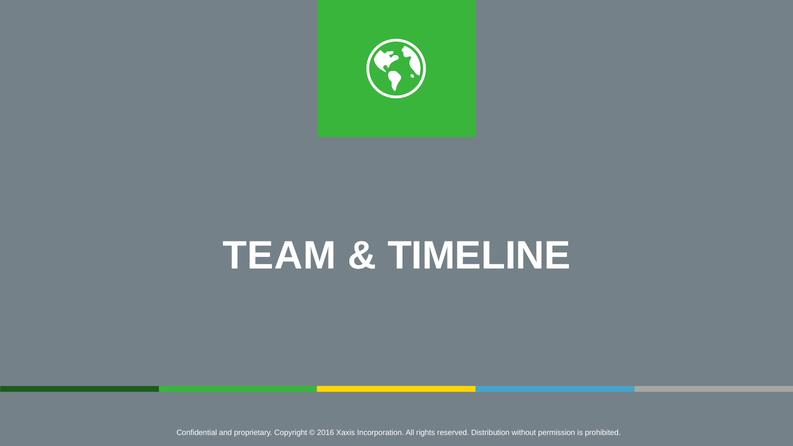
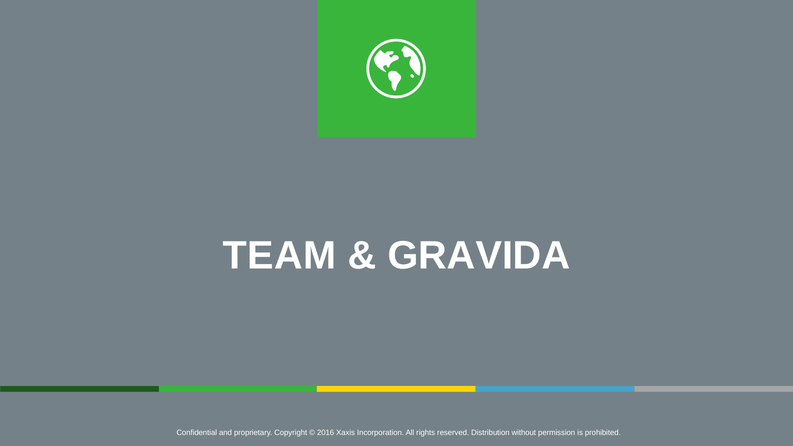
TIMELINE: TIMELINE -> GRAVIDA
